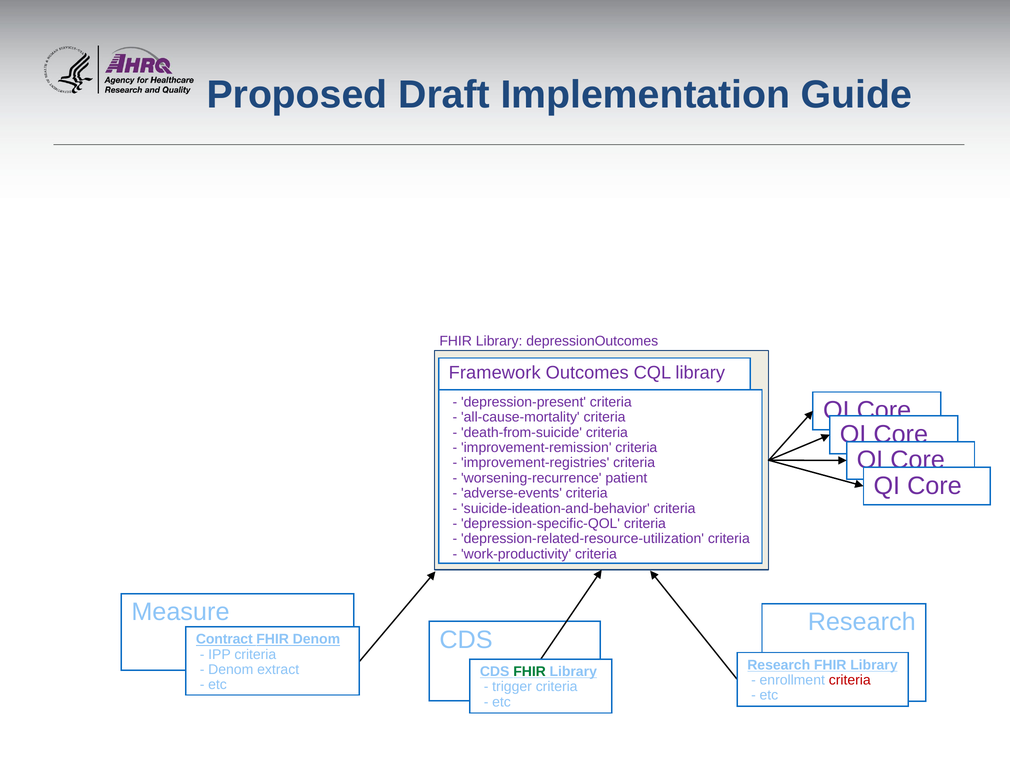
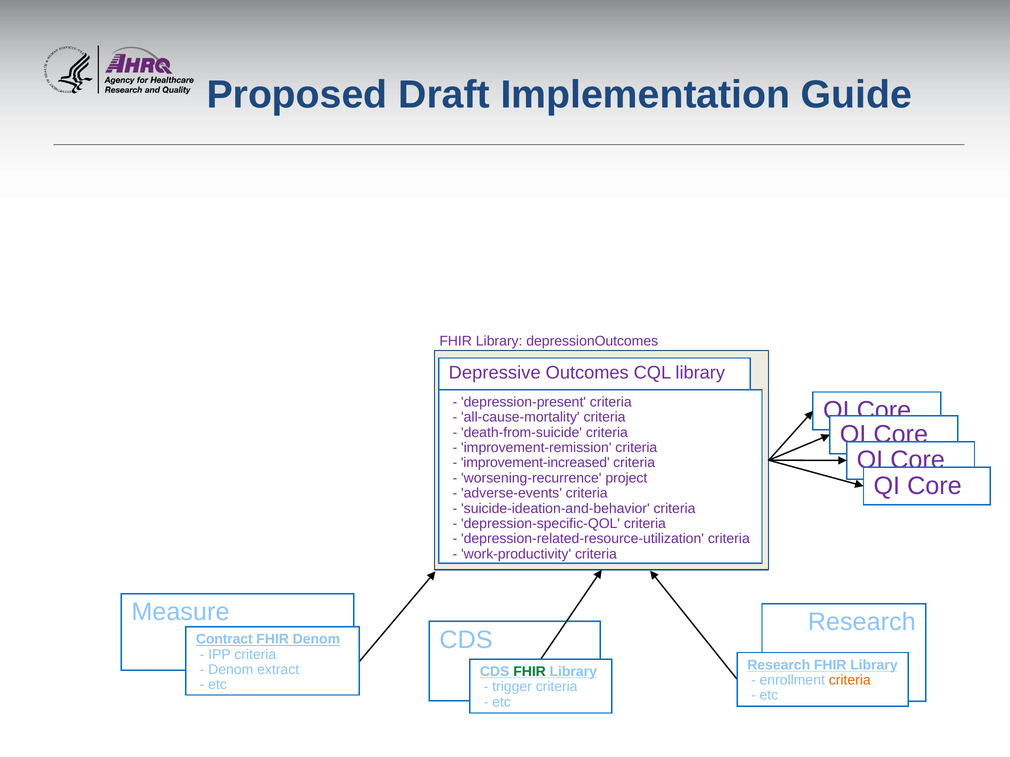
Framework: Framework -> Depressive
improvement-registries: improvement-registries -> improvement-increased
patient: patient -> project
criteria at (850, 681) colour: red -> orange
